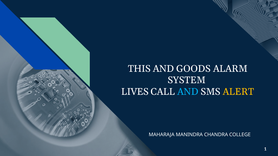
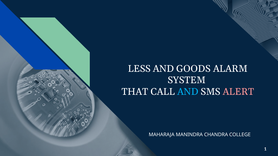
THIS: THIS -> LESS
LIVES: LIVES -> THAT
ALERT colour: yellow -> pink
